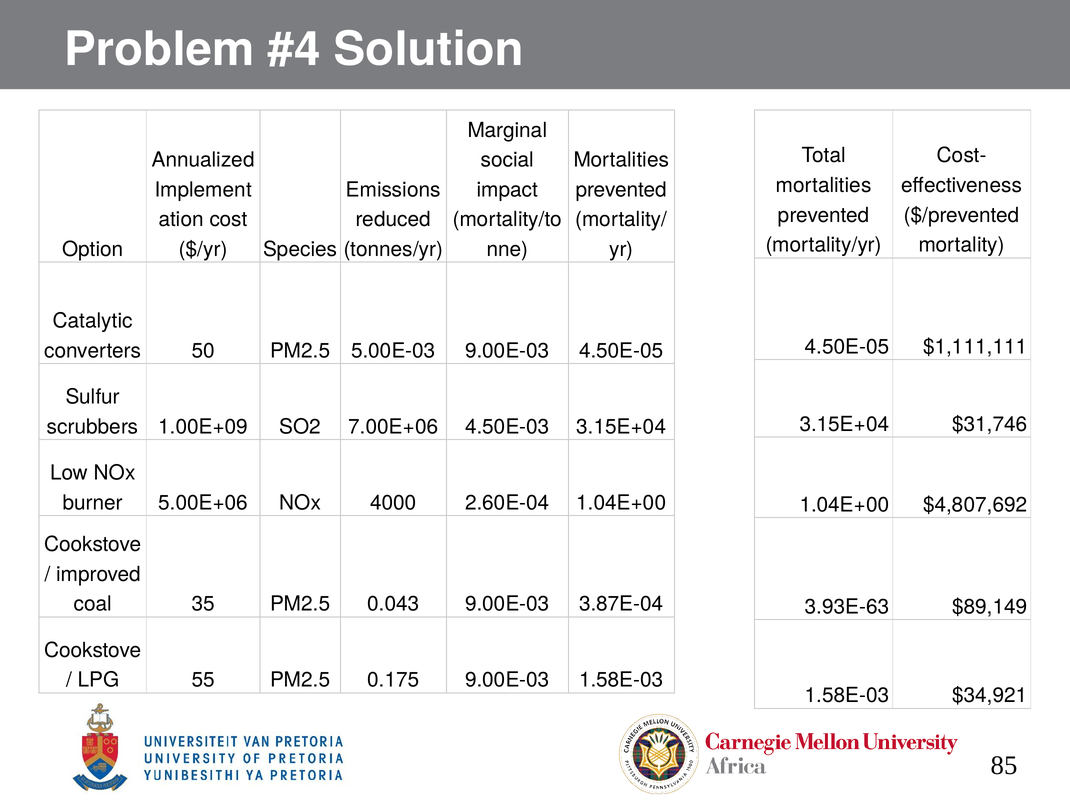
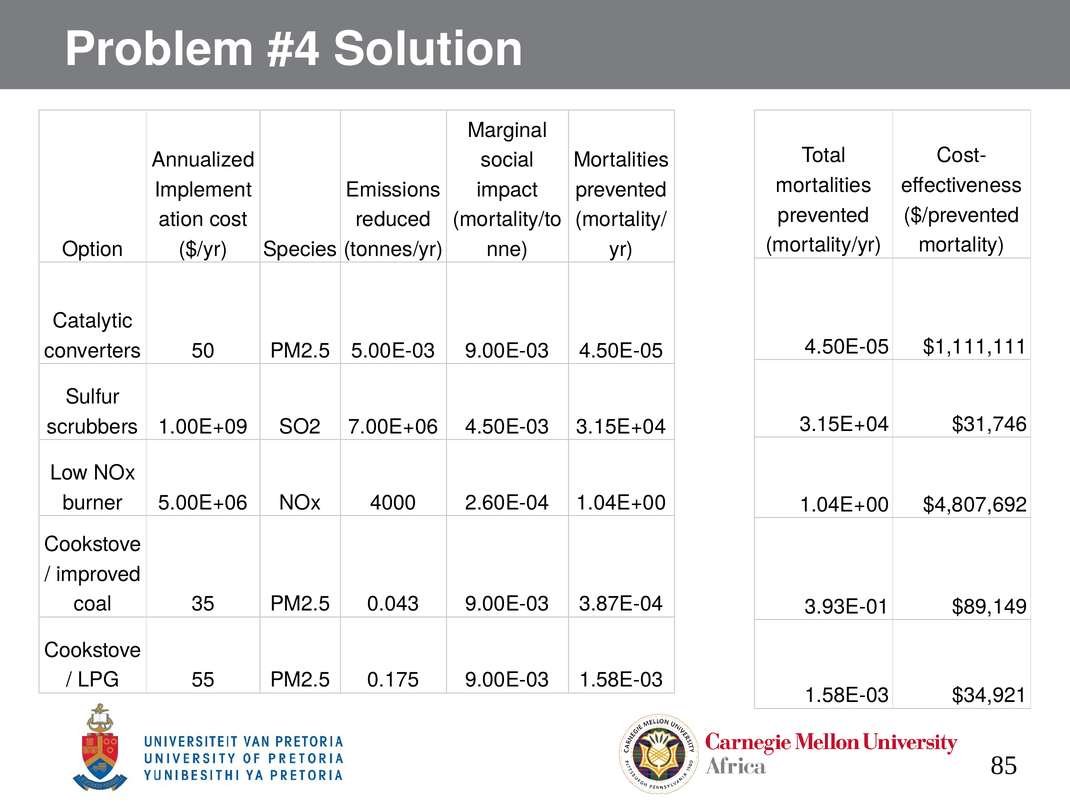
3.93E-63: 3.93E-63 -> 3.93E-01
